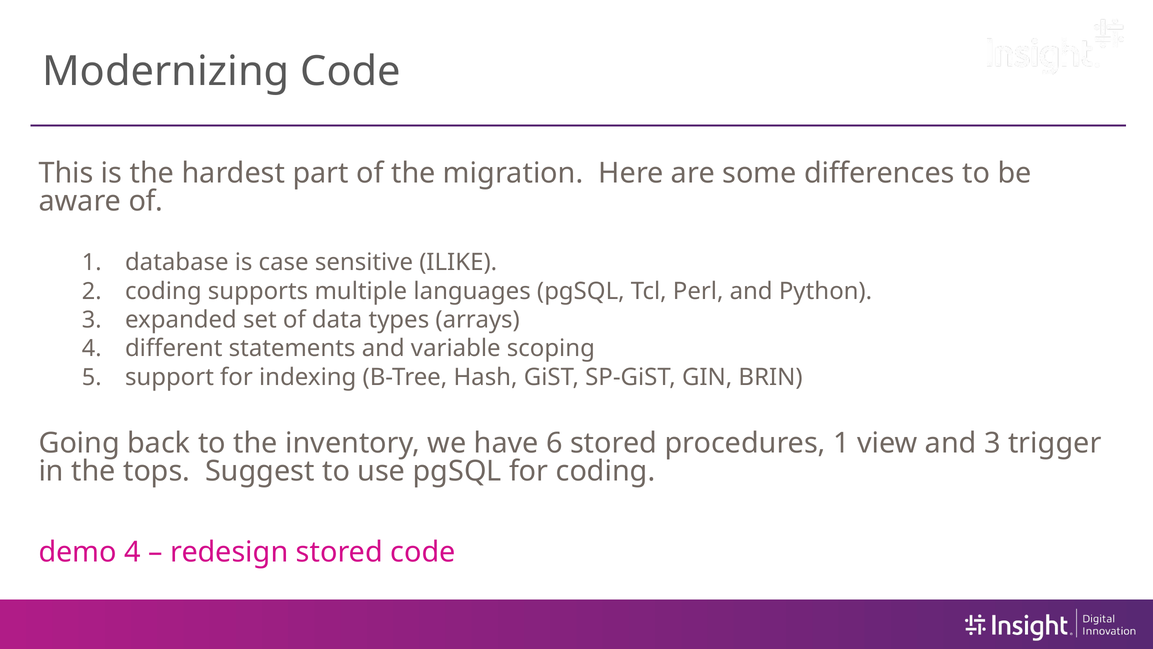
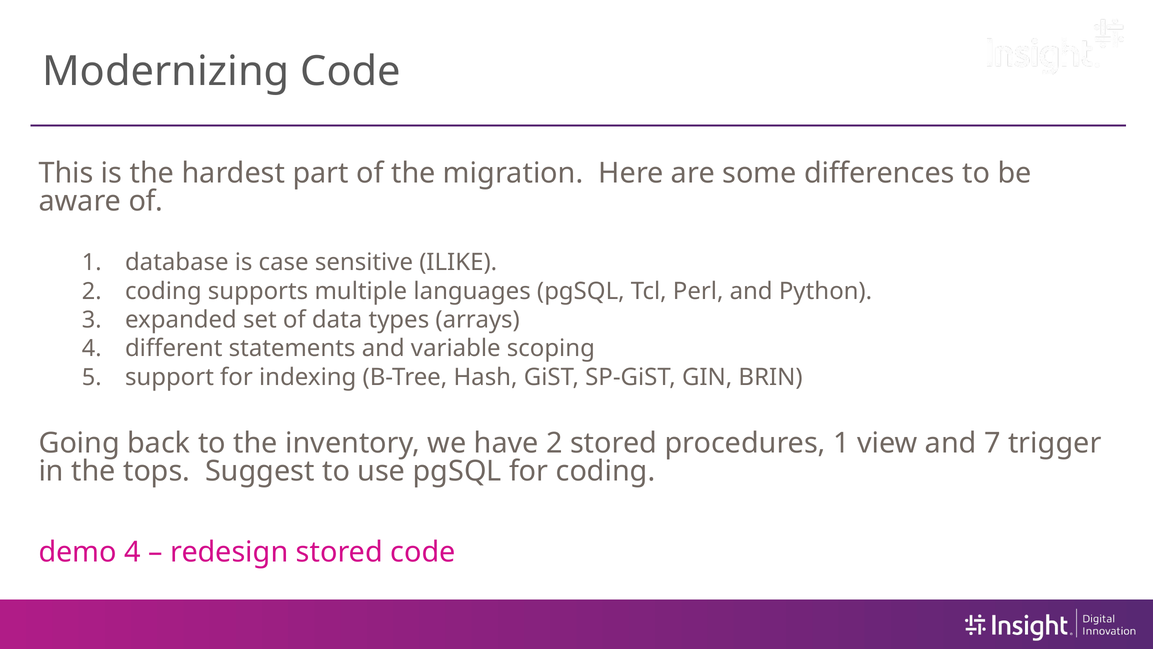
have 6: 6 -> 2
and 3: 3 -> 7
